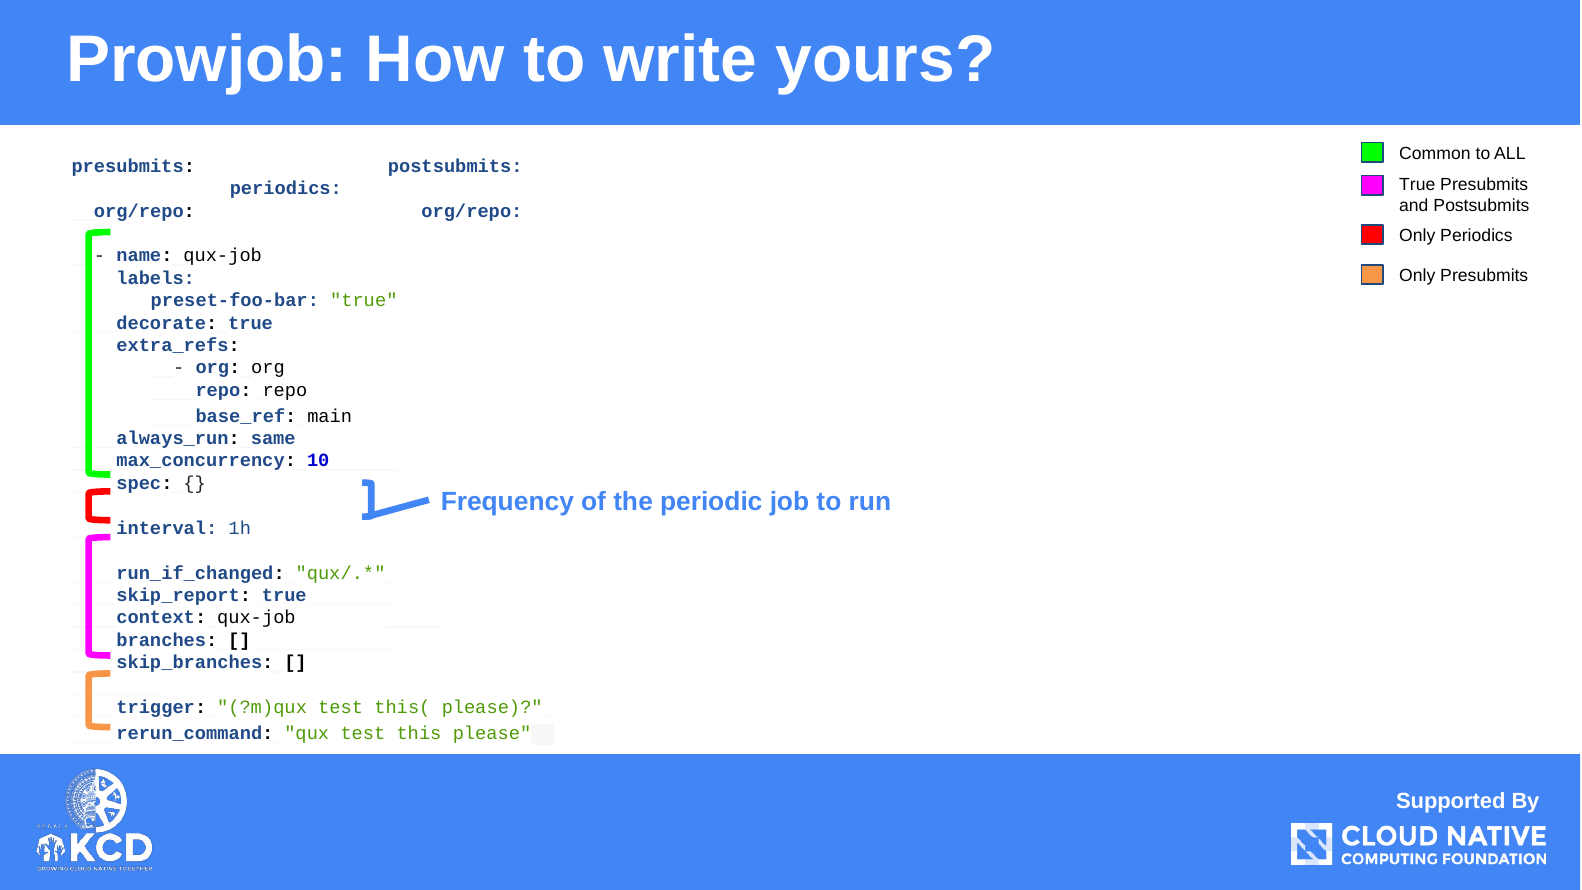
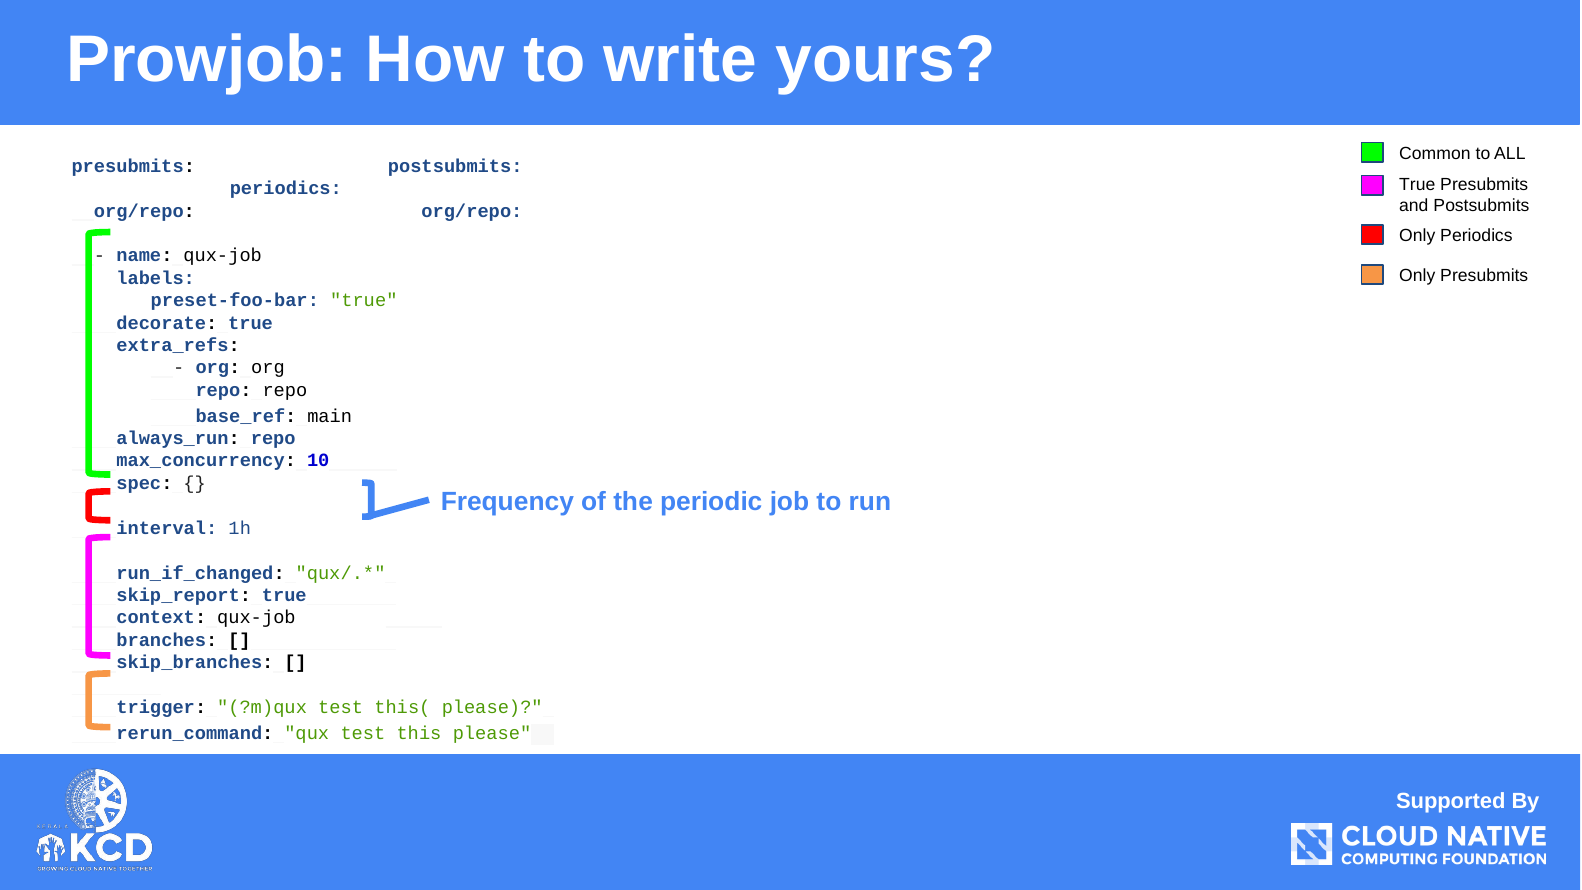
always_run same: same -> repo
